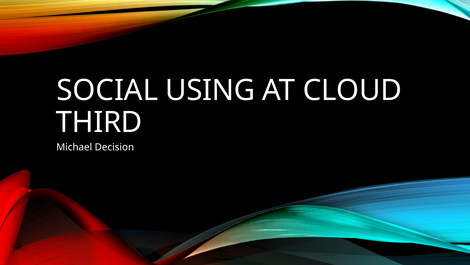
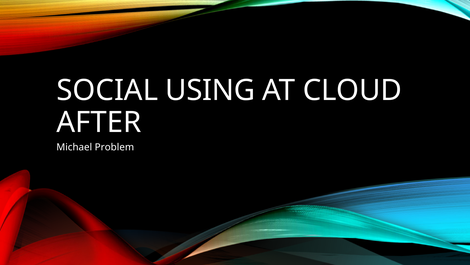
THIRD: THIRD -> AFTER
Decision: Decision -> Problem
